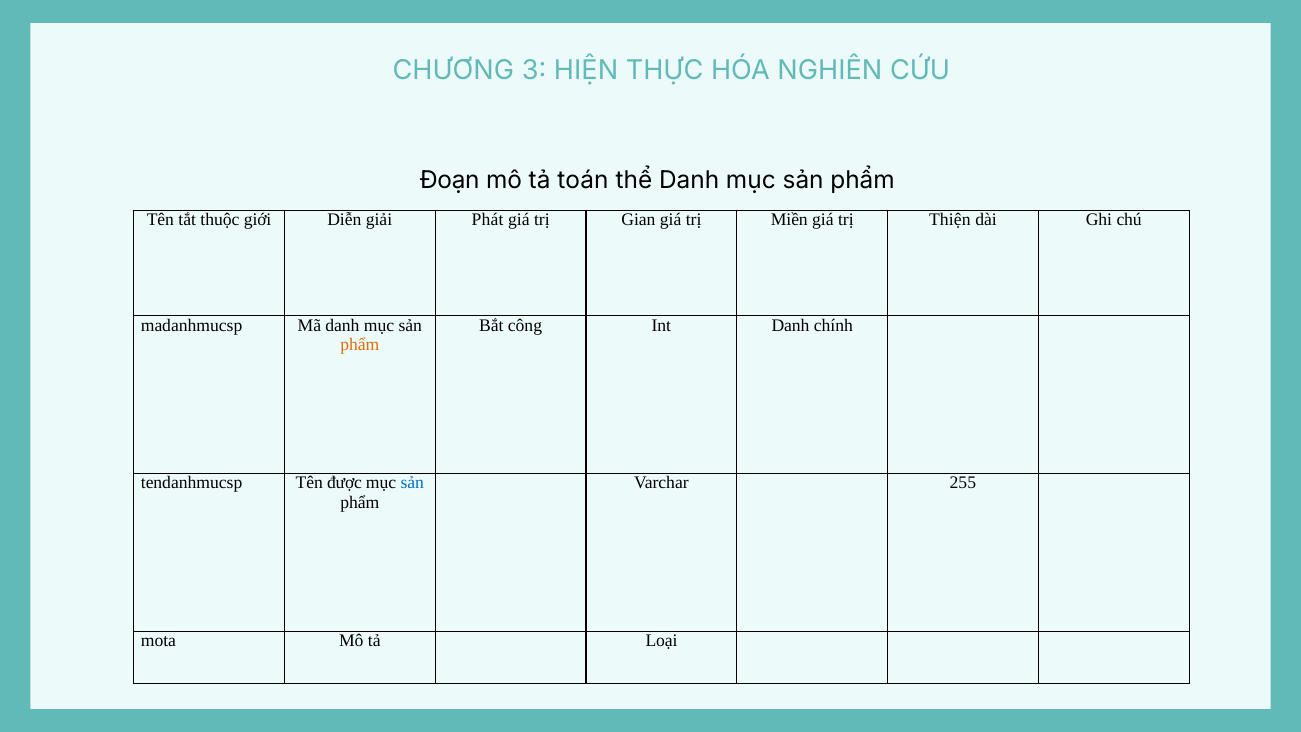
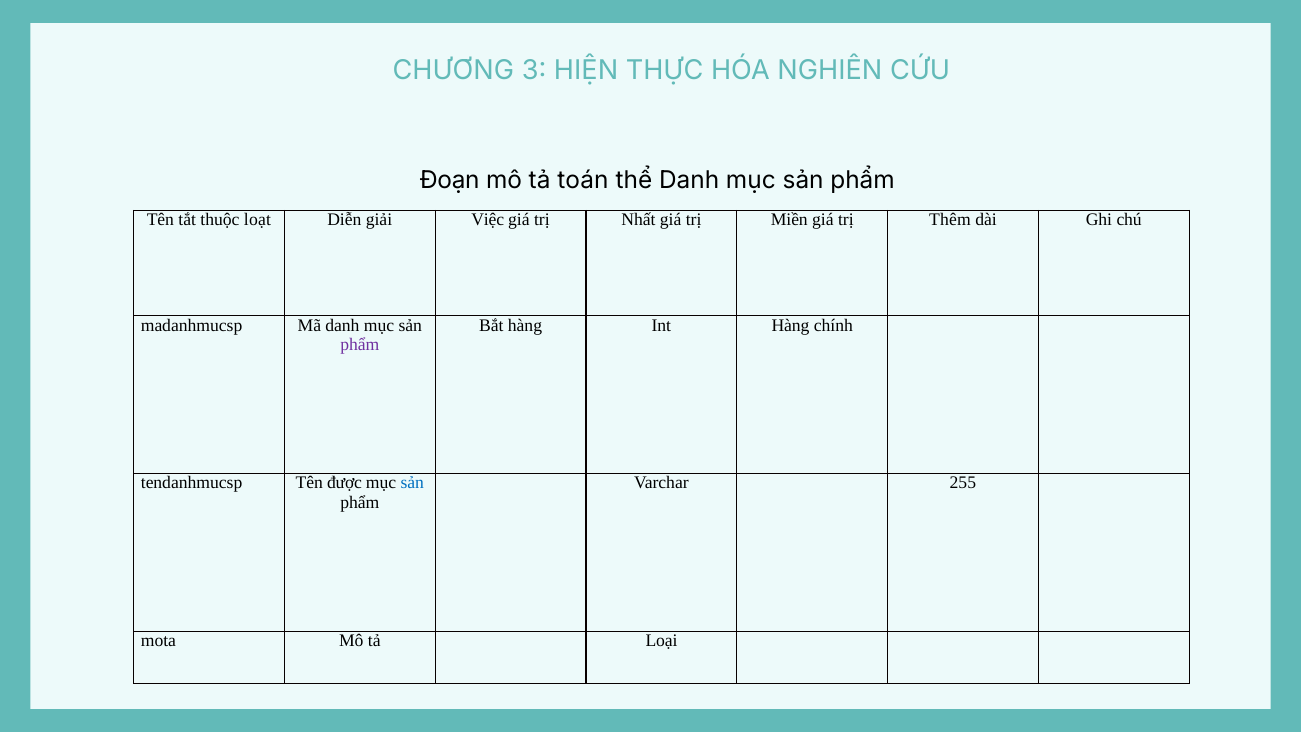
giới: giới -> loạt
Phát: Phát -> Việc
Gian: Gian -> Nhất
Thiện: Thiện -> Thêm
Bắt công: công -> hàng
Int Danh: Danh -> Hàng
phẩm at (360, 345) colour: orange -> purple
